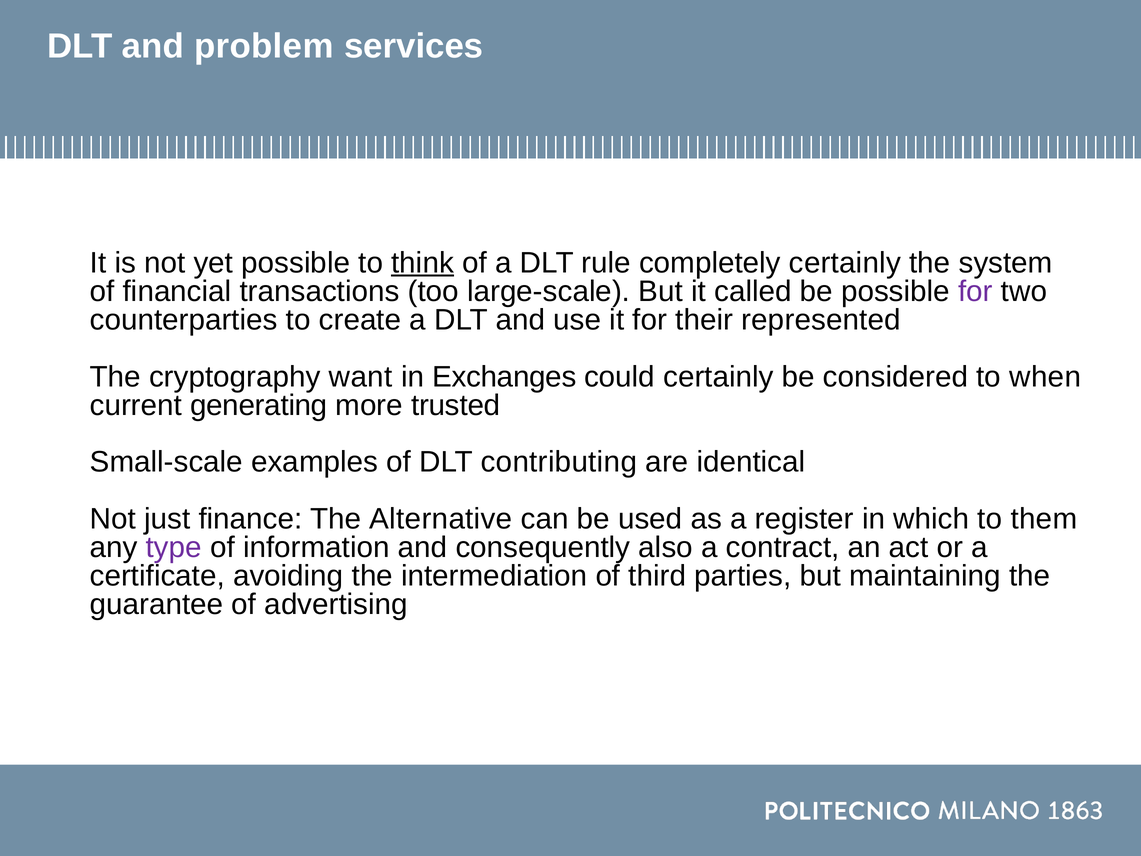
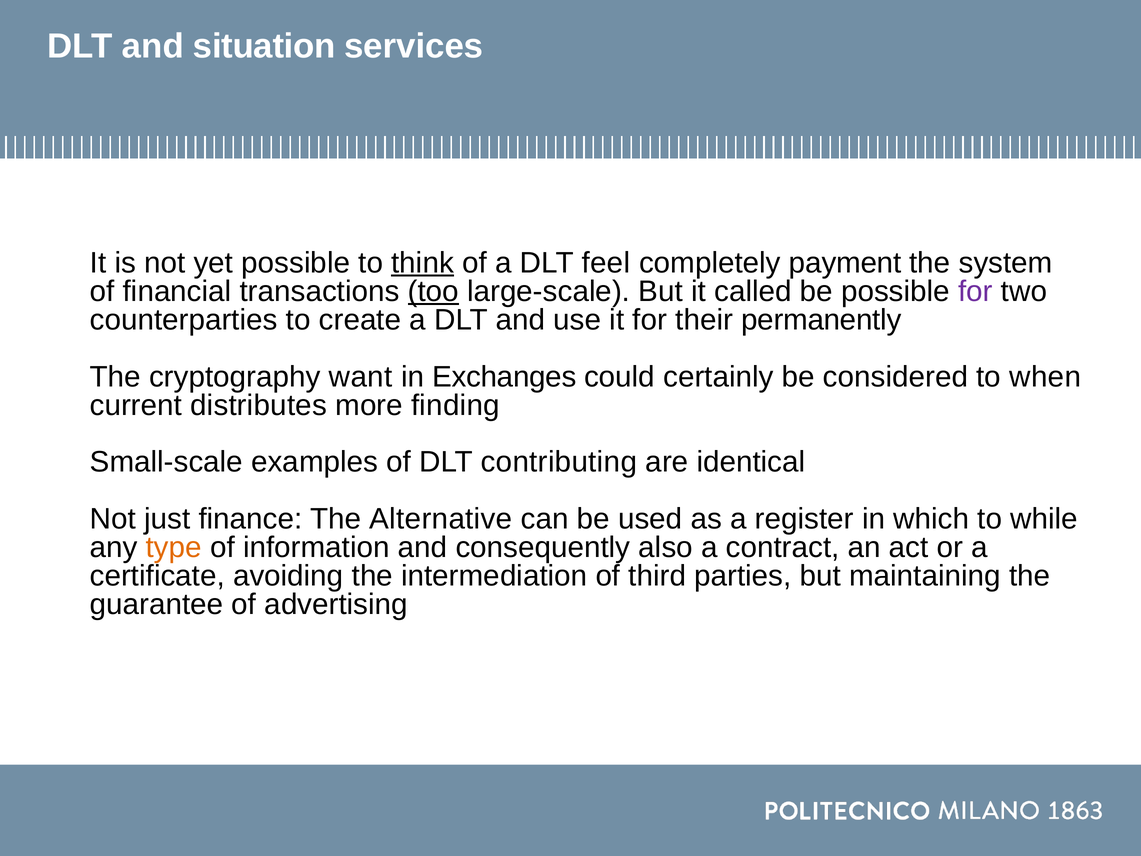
problem: problem -> situation
rule: rule -> feel
completely certainly: certainly -> payment
too underline: none -> present
represented: represented -> permanently
generating: generating -> distributes
trusted: trusted -> finding
them: them -> while
type colour: purple -> orange
